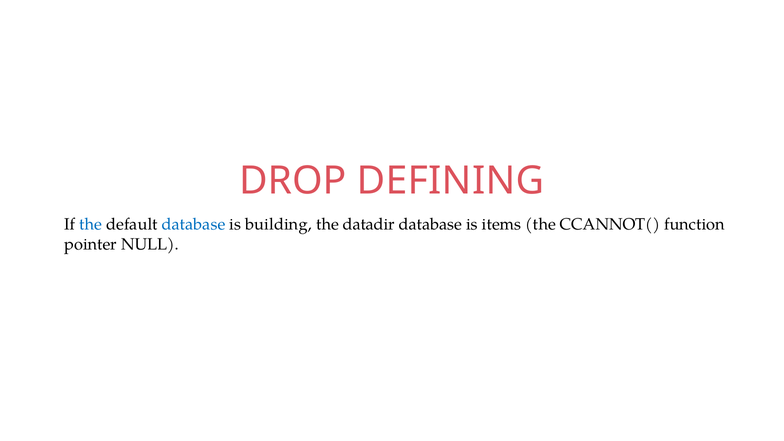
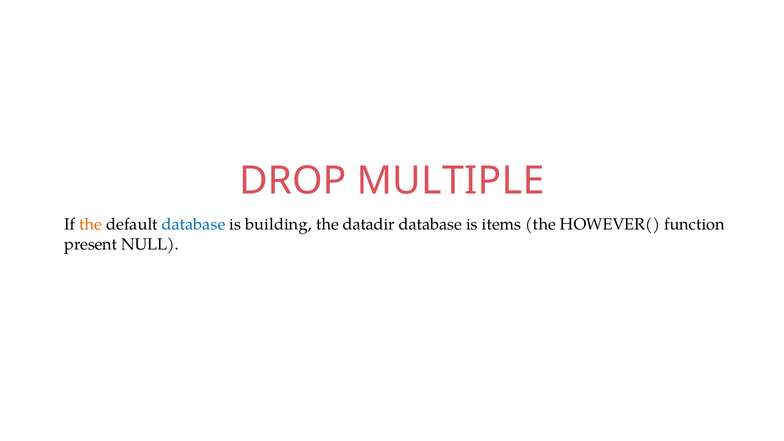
DEFINING: DEFINING -> MULTIPLE
the at (91, 225) colour: blue -> orange
CCANNOT(: CCANNOT( -> HOWEVER(
pointer: pointer -> present
